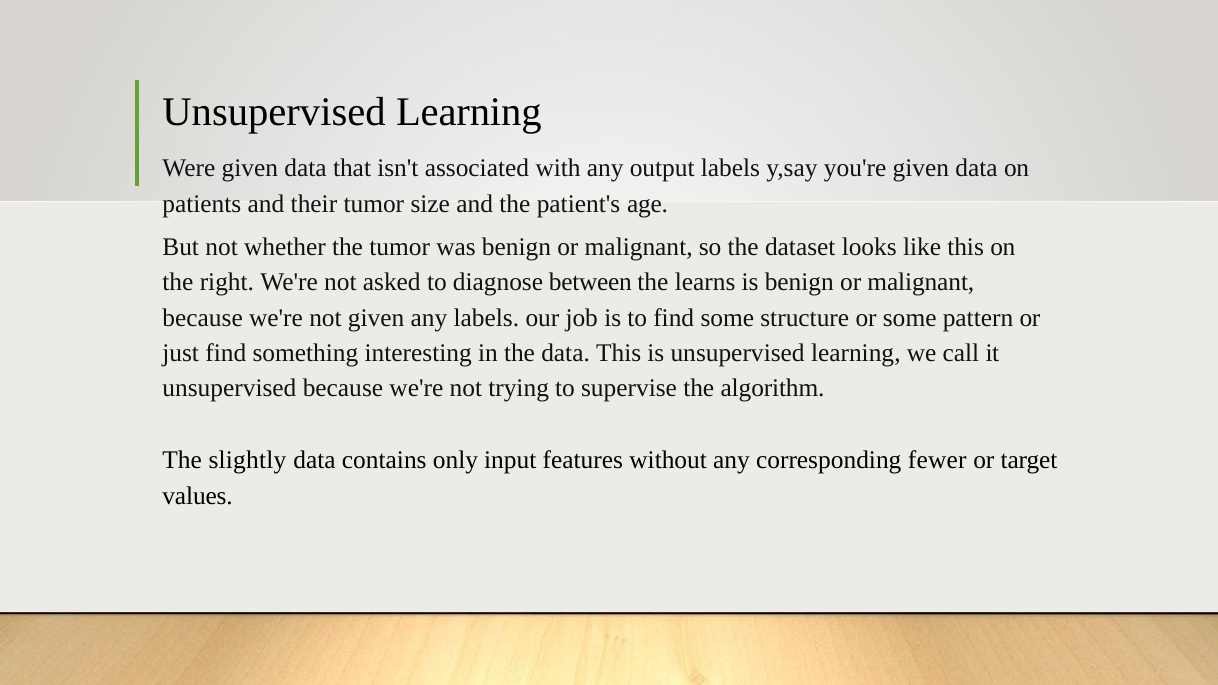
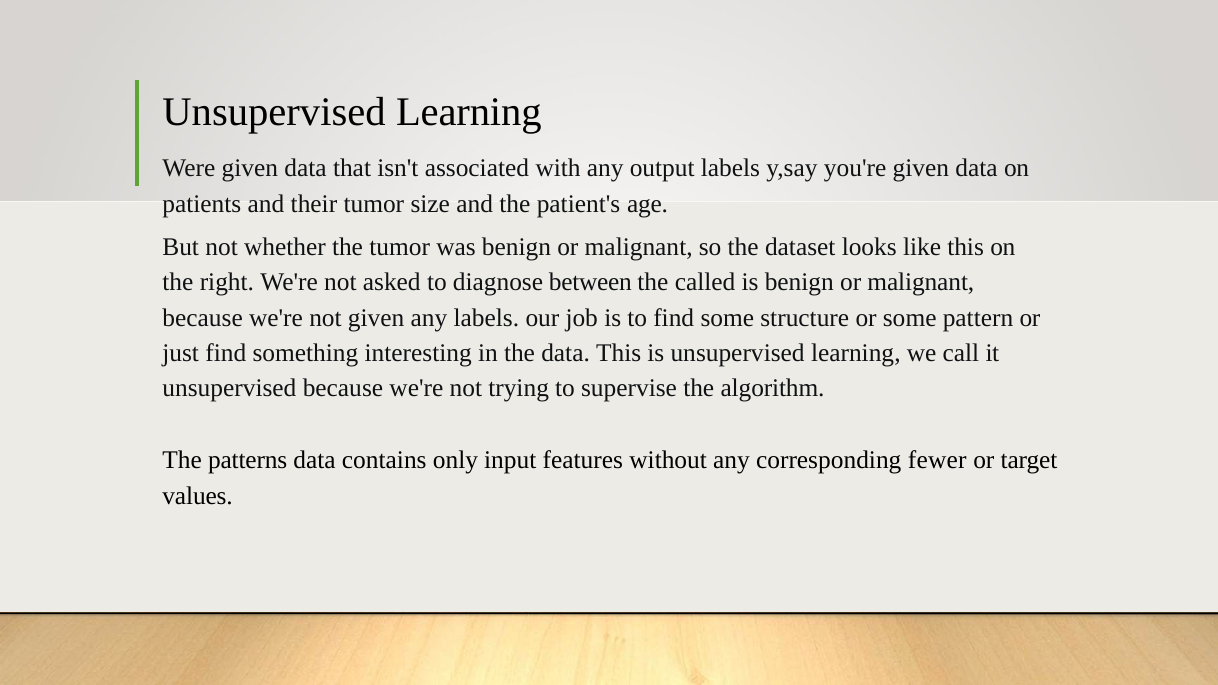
learns: learns -> called
slightly: slightly -> patterns
